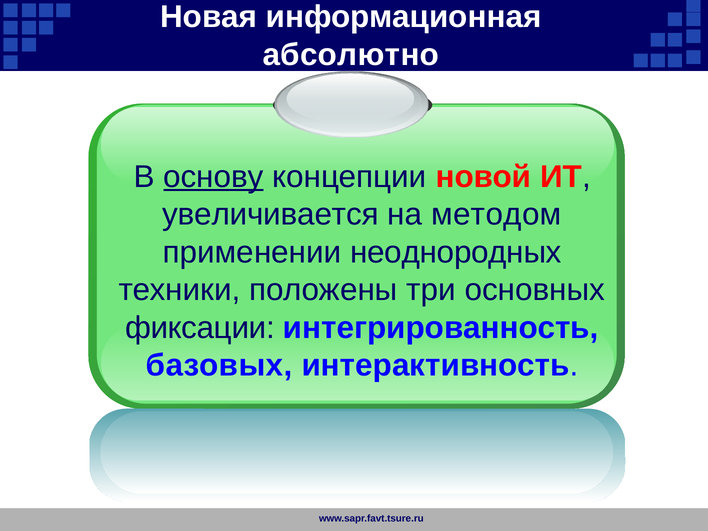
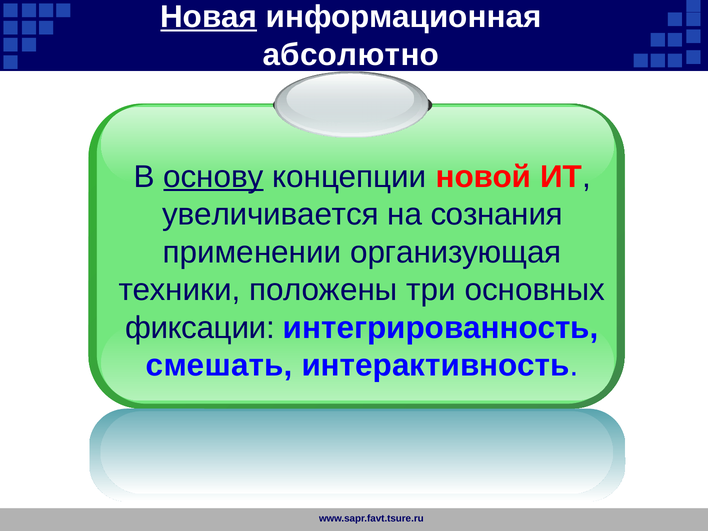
Новая underline: none -> present
методом: методом -> сознания
неоднородных: неоднородных -> организующая
базовых: базовых -> смешать
